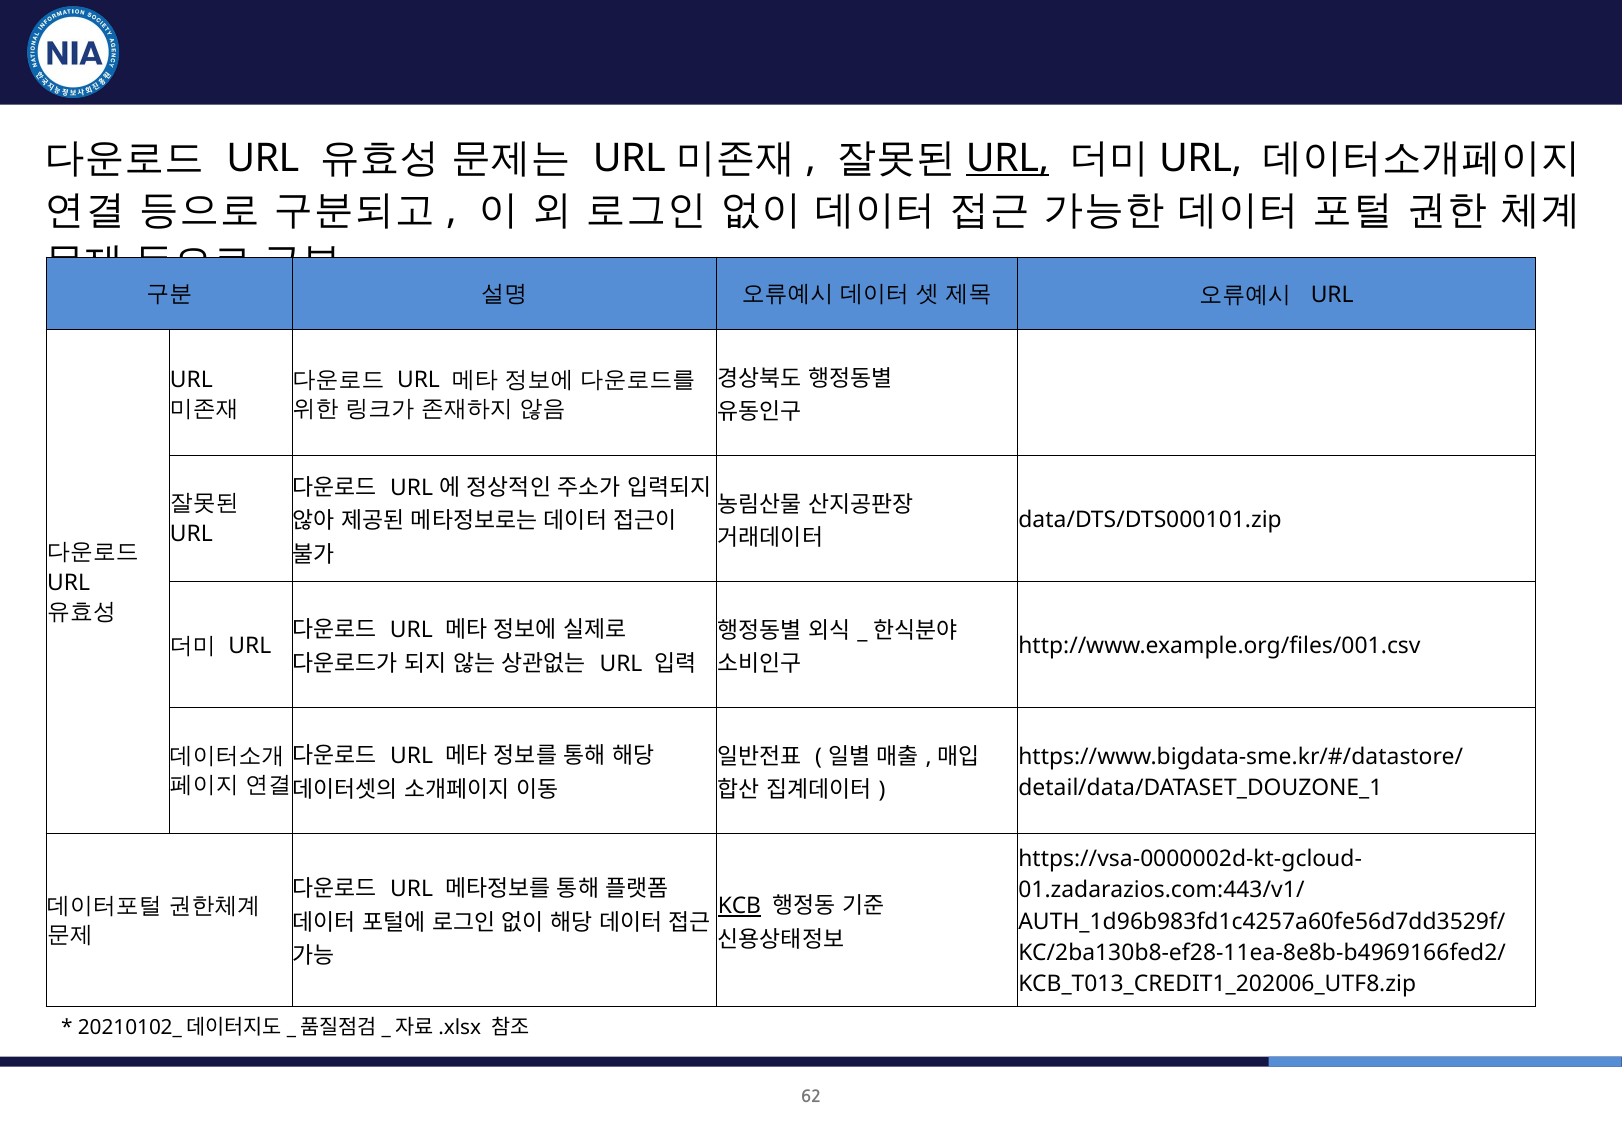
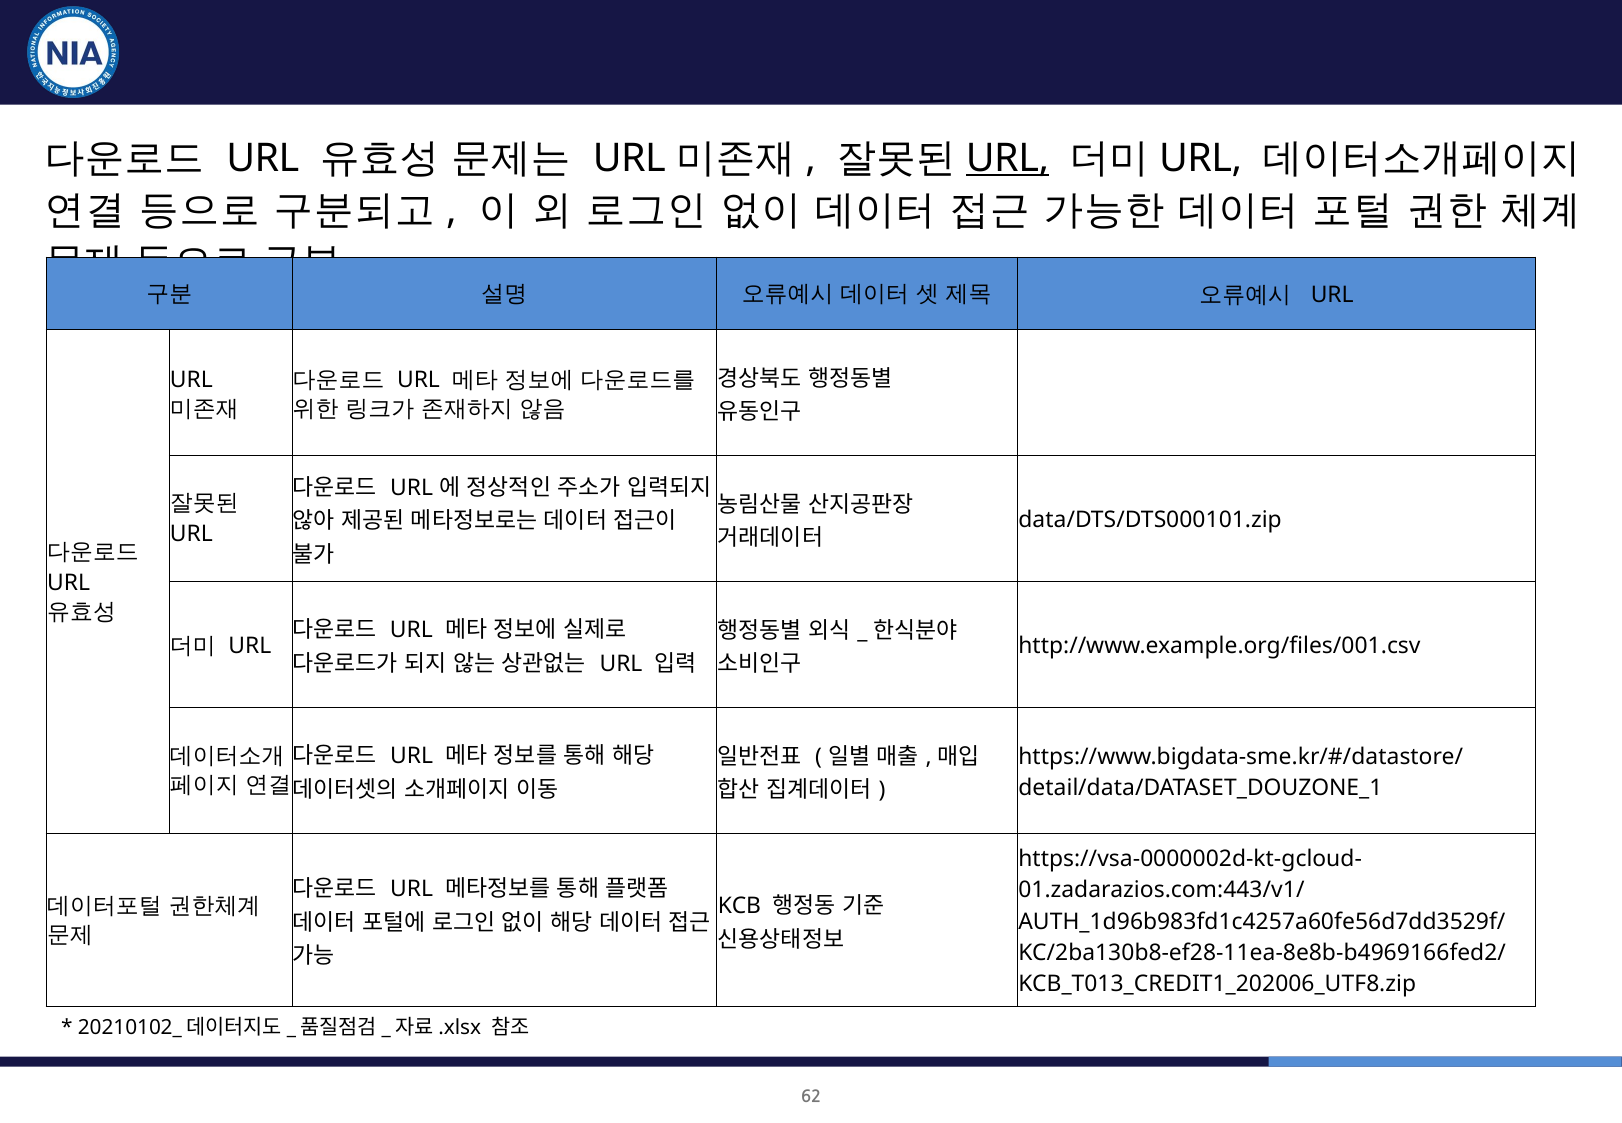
KCB underline: present -> none
